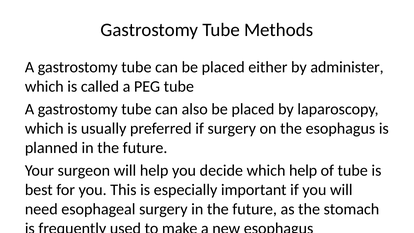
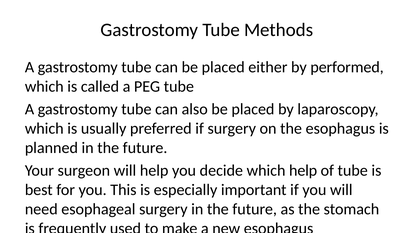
administer: administer -> performed
